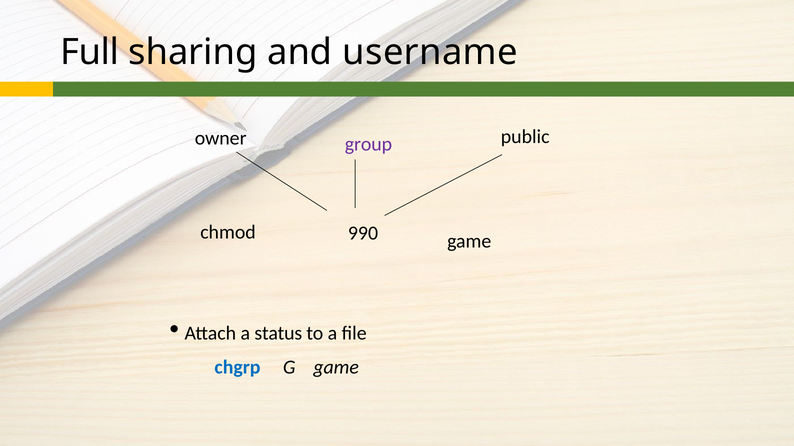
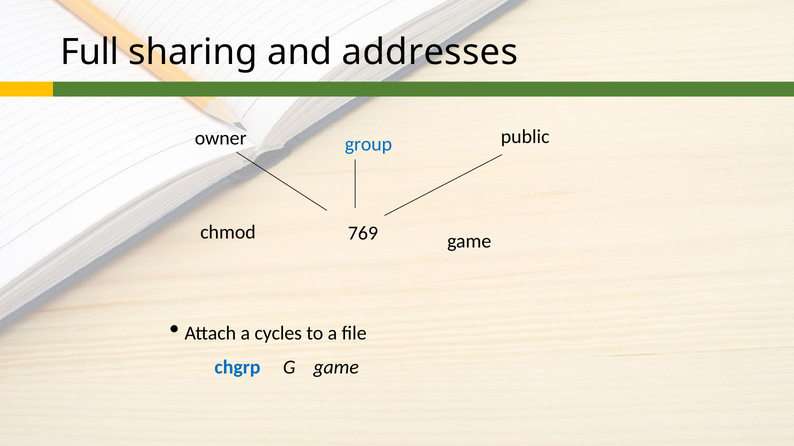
username: username -> addresses
group colour: purple -> blue
990: 990 -> 769
status: status -> cycles
